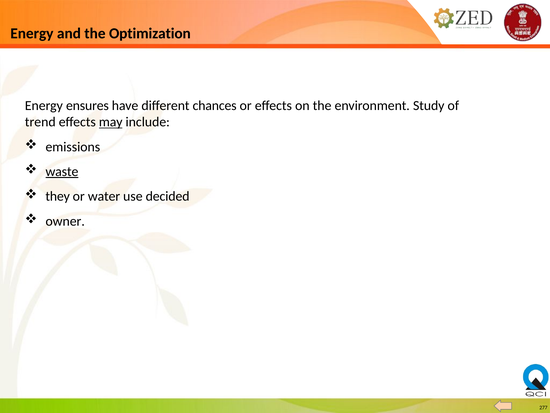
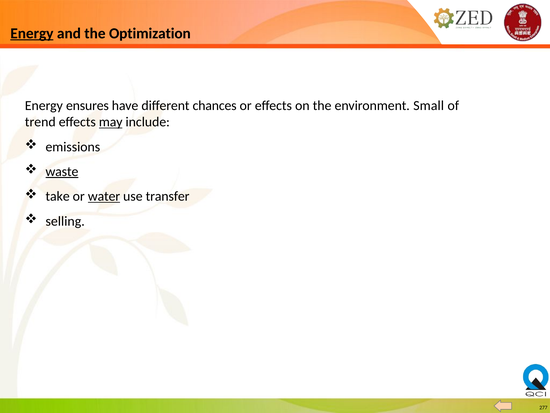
Energy at (32, 33) underline: none -> present
Study: Study -> Small
they: they -> take
water underline: none -> present
decided: decided -> transfer
owner: owner -> selling
